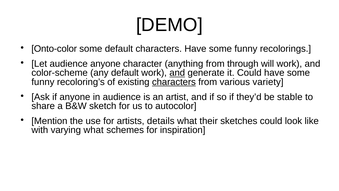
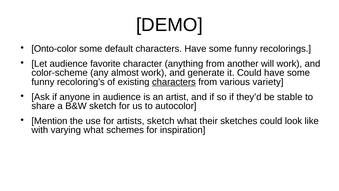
audience anyone: anyone -> favorite
through: through -> another
any default: default -> almost
and at (177, 73) underline: present -> none
artists details: details -> sketch
